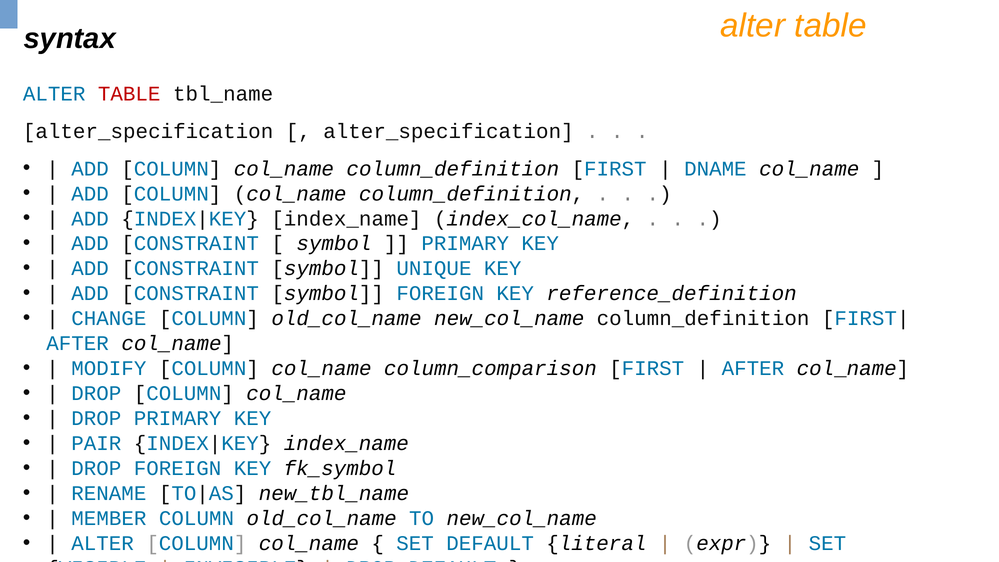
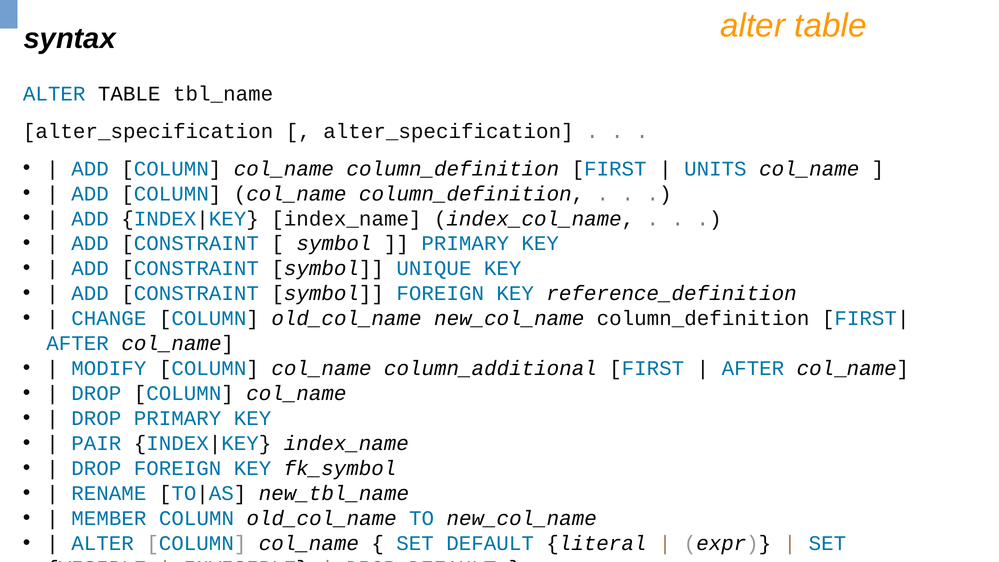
TABLE at (129, 94) colour: red -> black
DNAME: DNAME -> UNITS
column_comparison: column_comparison -> column_additional
